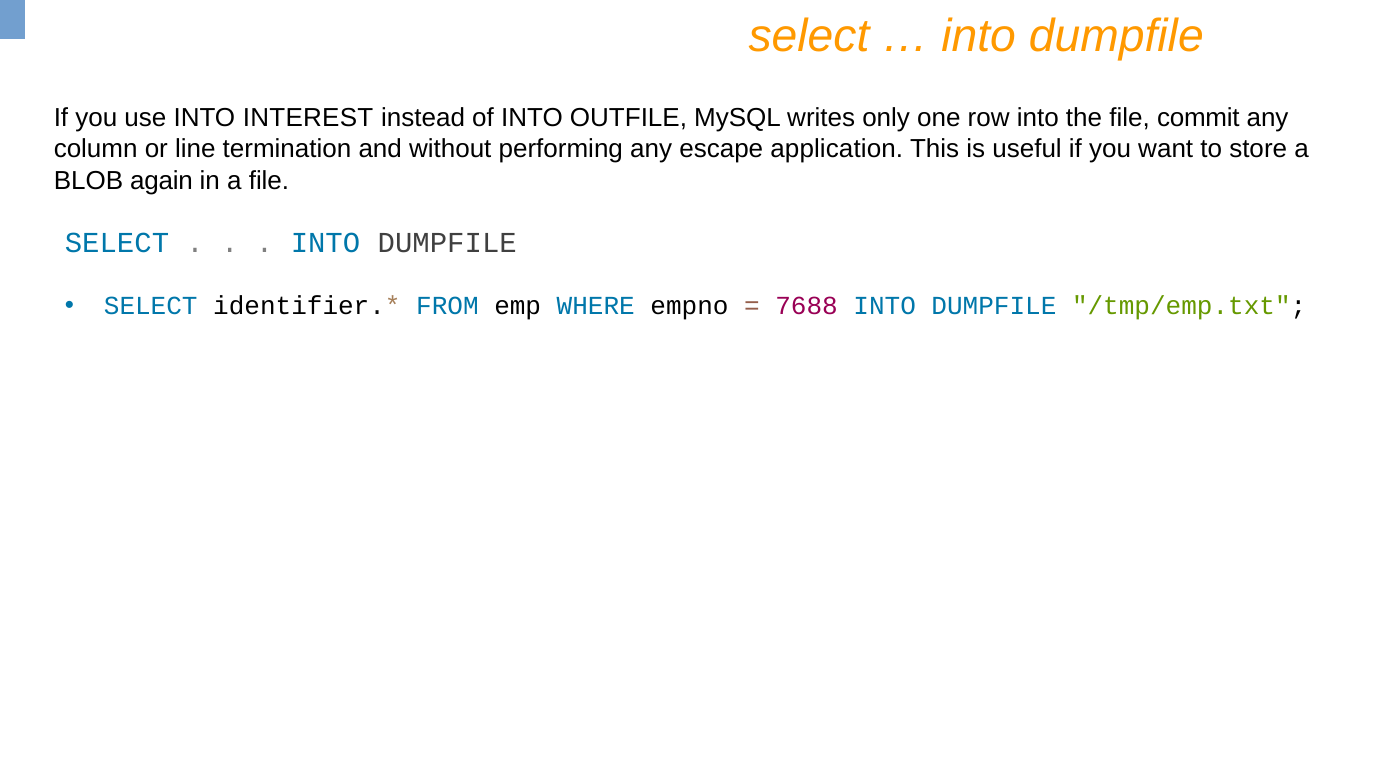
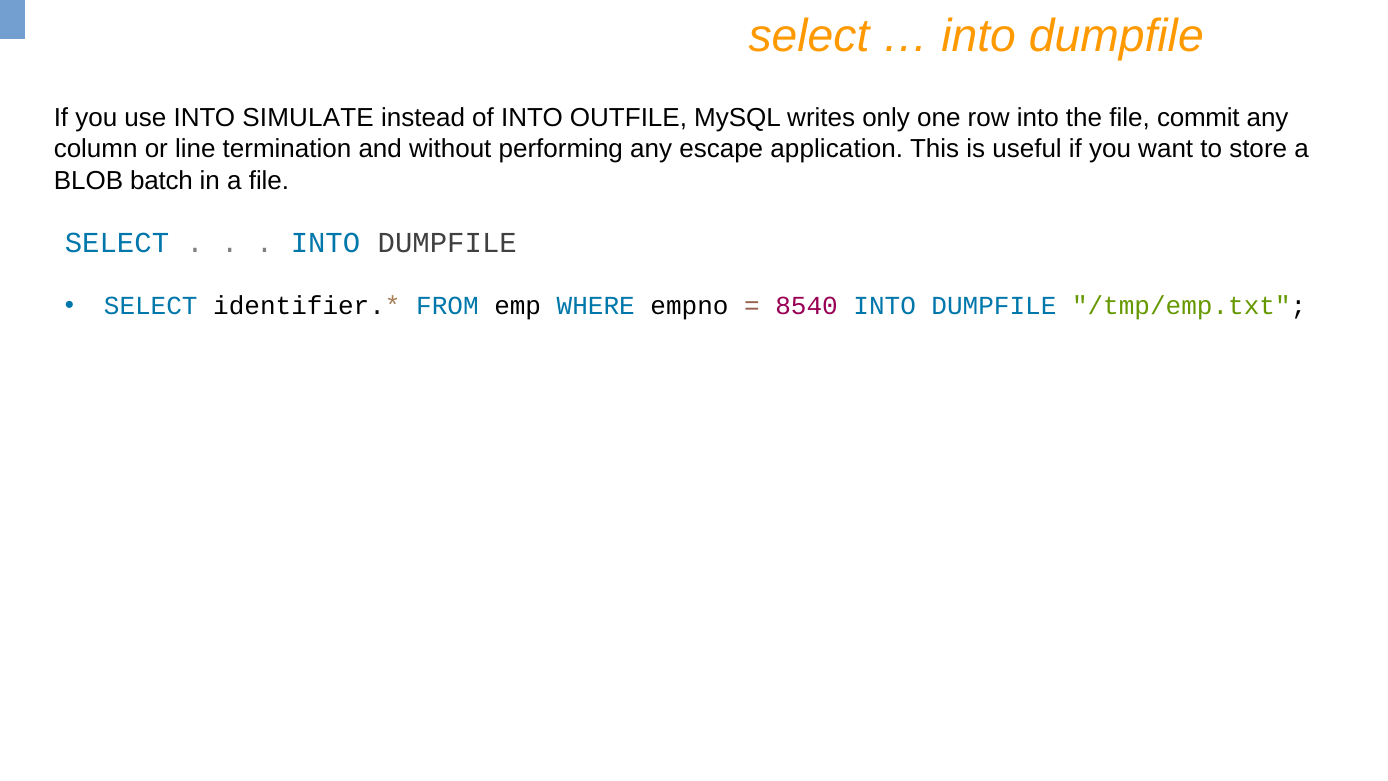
INTEREST: INTEREST -> SIMULATE
again: again -> batch
7688: 7688 -> 8540
